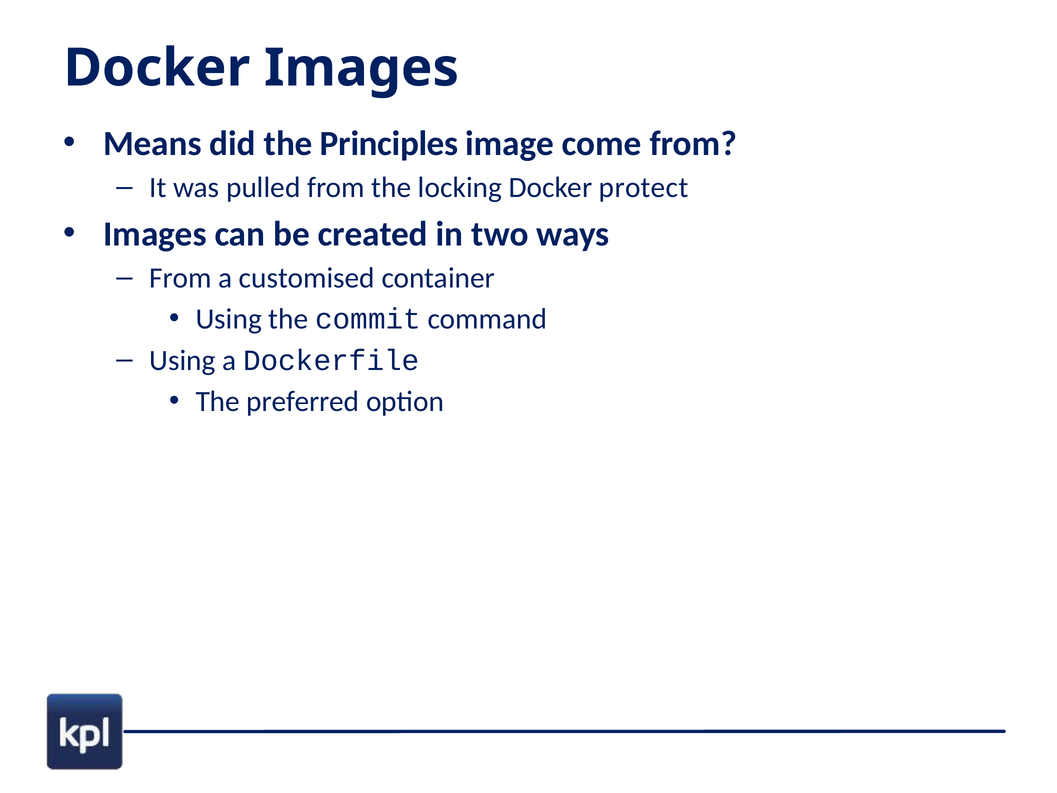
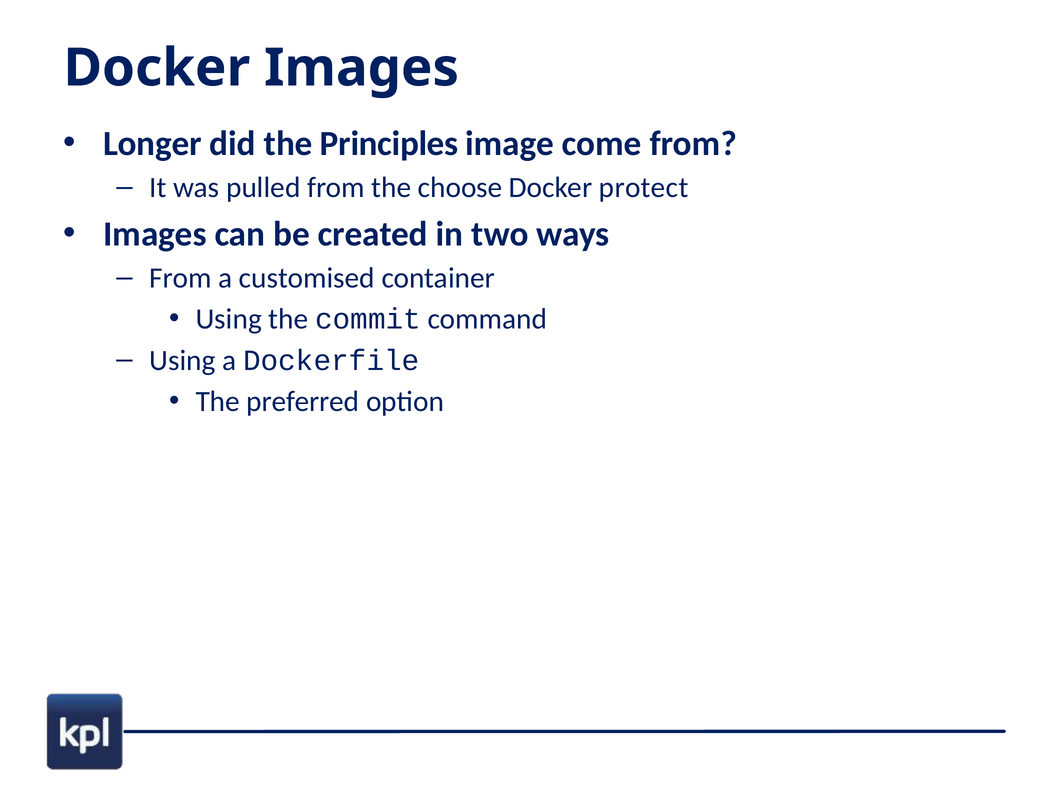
Means: Means -> Longer
locking: locking -> choose
